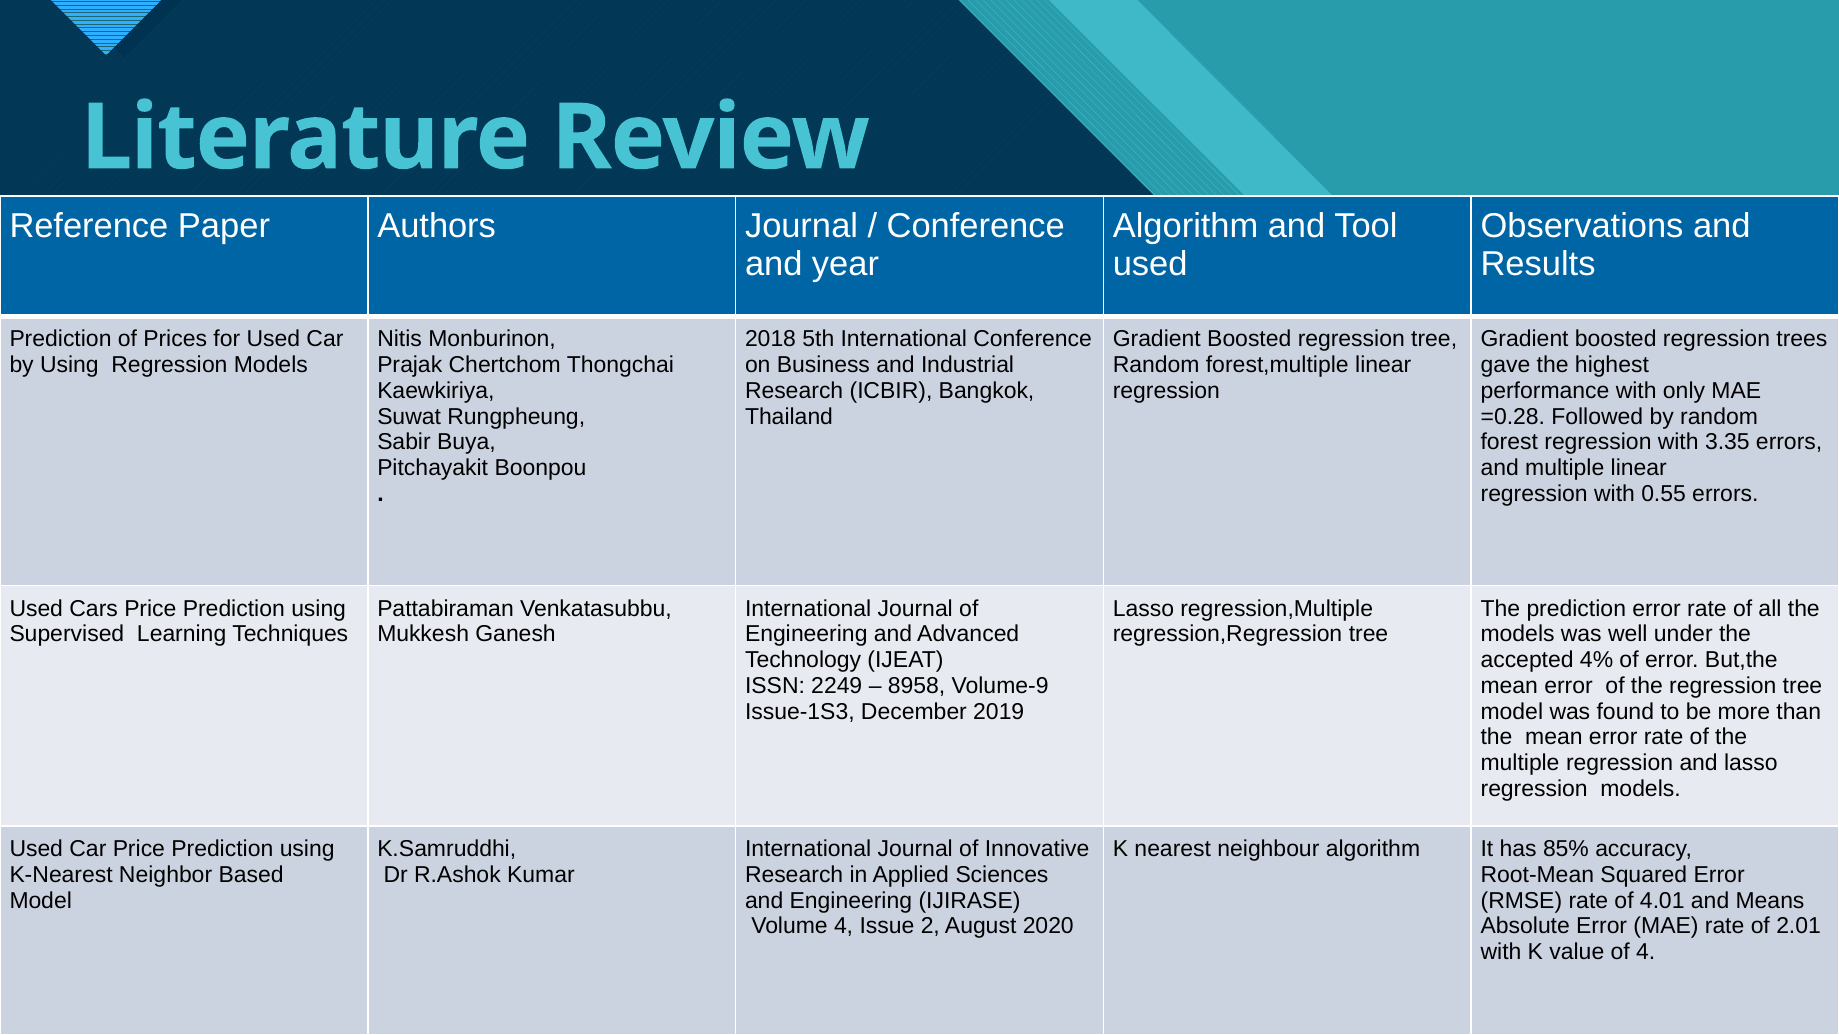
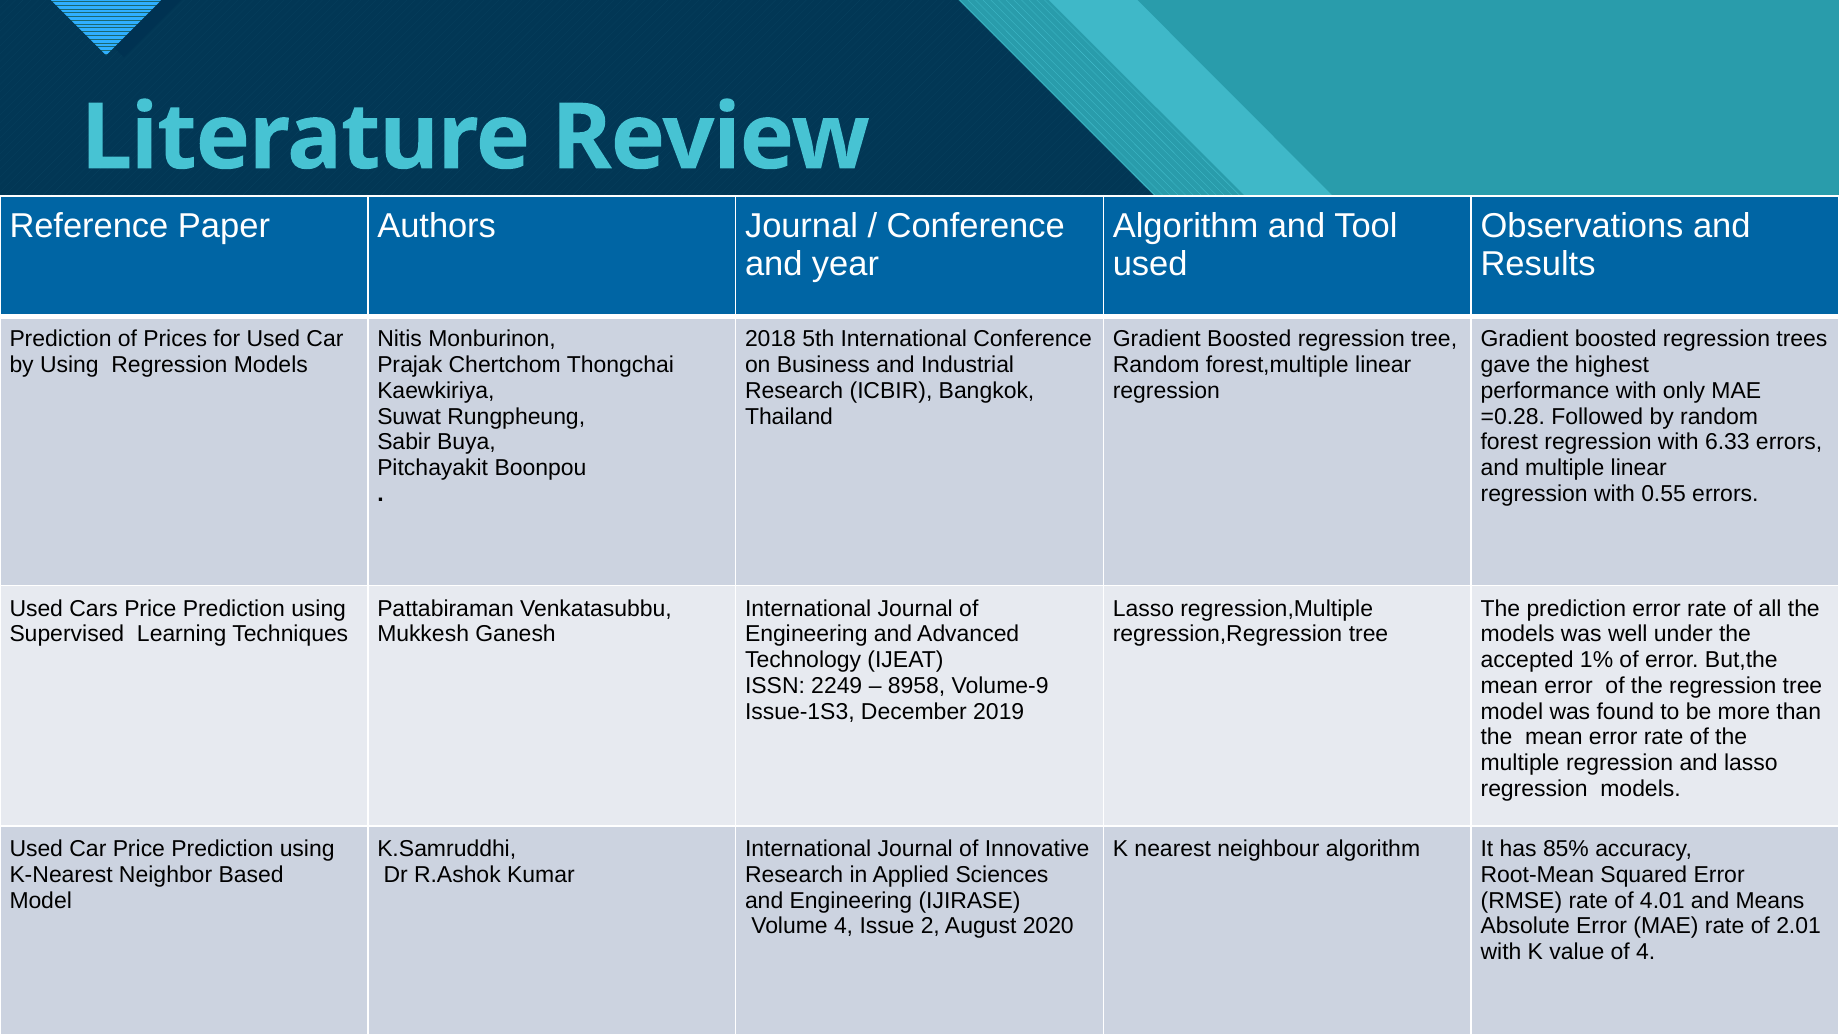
3.35: 3.35 -> 6.33
4%: 4% -> 1%
